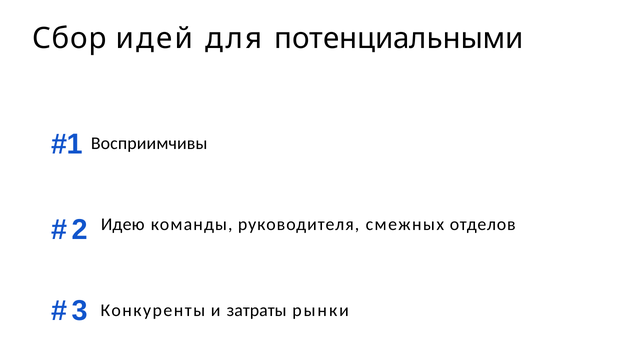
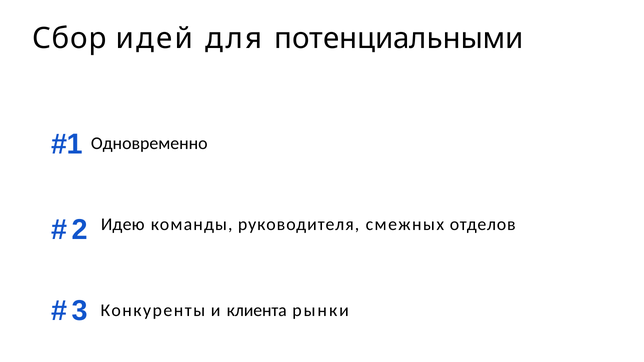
Восприимчивы: Восприимчивы -> Одновременно
затраты: затраты -> клиента
